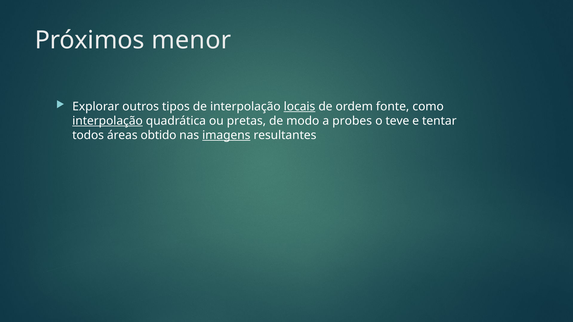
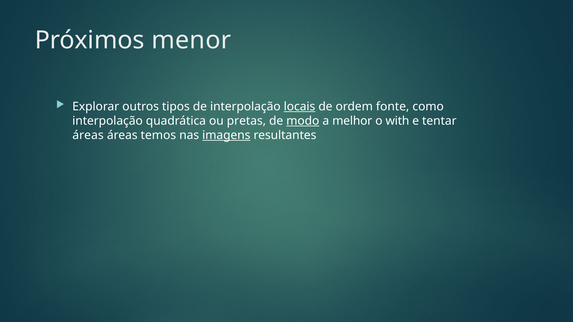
interpolação at (108, 121) underline: present -> none
modo underline: none -> present
probes: probes -> melhor
teve: teve -> with
todos at (88, 135): todos -> áreas
obtido: obtido -> temos
